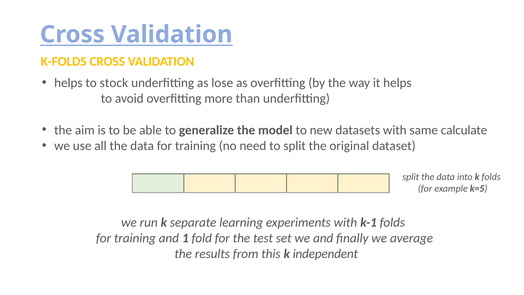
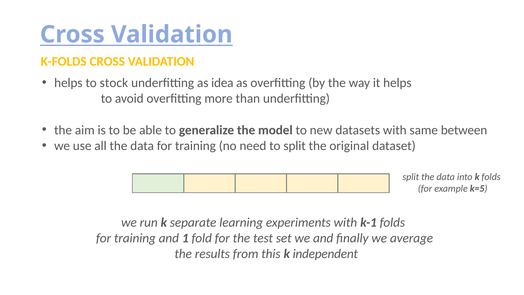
lose: lose -> idea
calculate: calculate -> between
